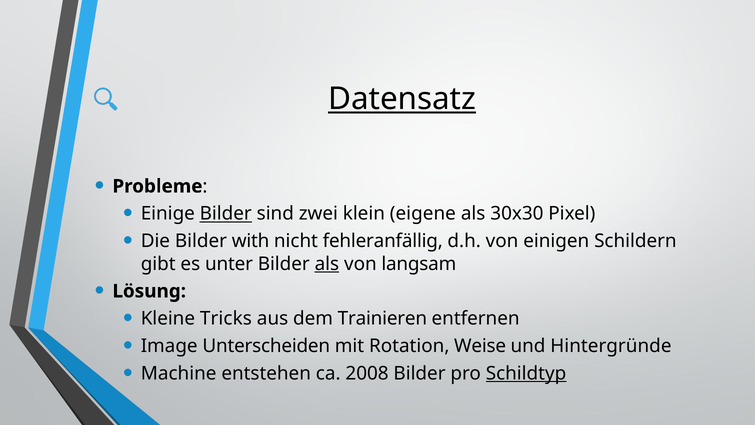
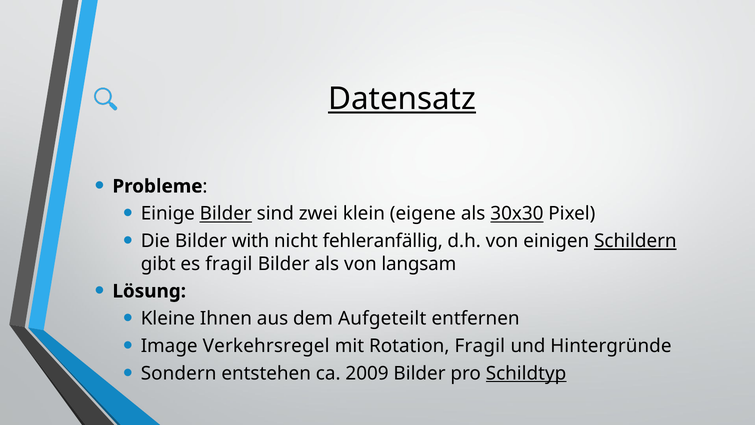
30x30 underline: none -> present
Schildern underline: none -> present
es unter: unter -> fragil
als at (327, 264) underline: present -> none
Tricks: Tricks -> Ihnen
Trainieren: Trainieren -> Aufgeteilt
Unterscheiden: Unterscheiden -> Verkehrsregel
Rotation Weise: Weise -> Fragil
Machine: Machine -> Sondern
2008: 2008 -> 2009
